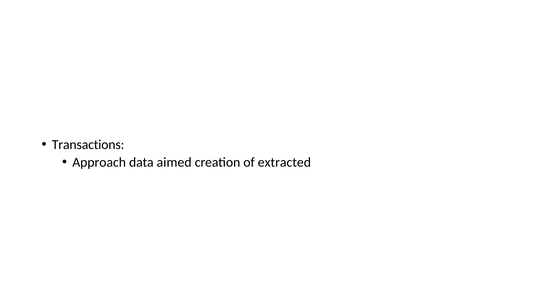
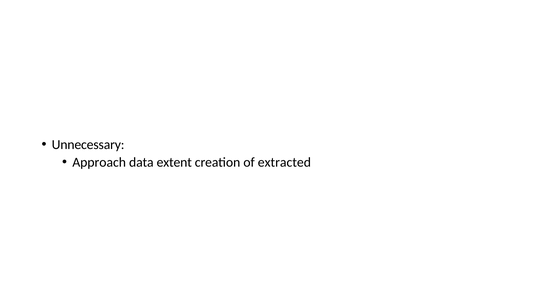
Transactions: Transactions -> Unnecessary
aimed: aimed -> extent
